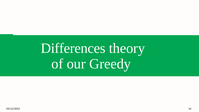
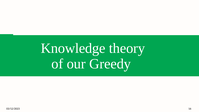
Differences: Differences -> Knowledge
